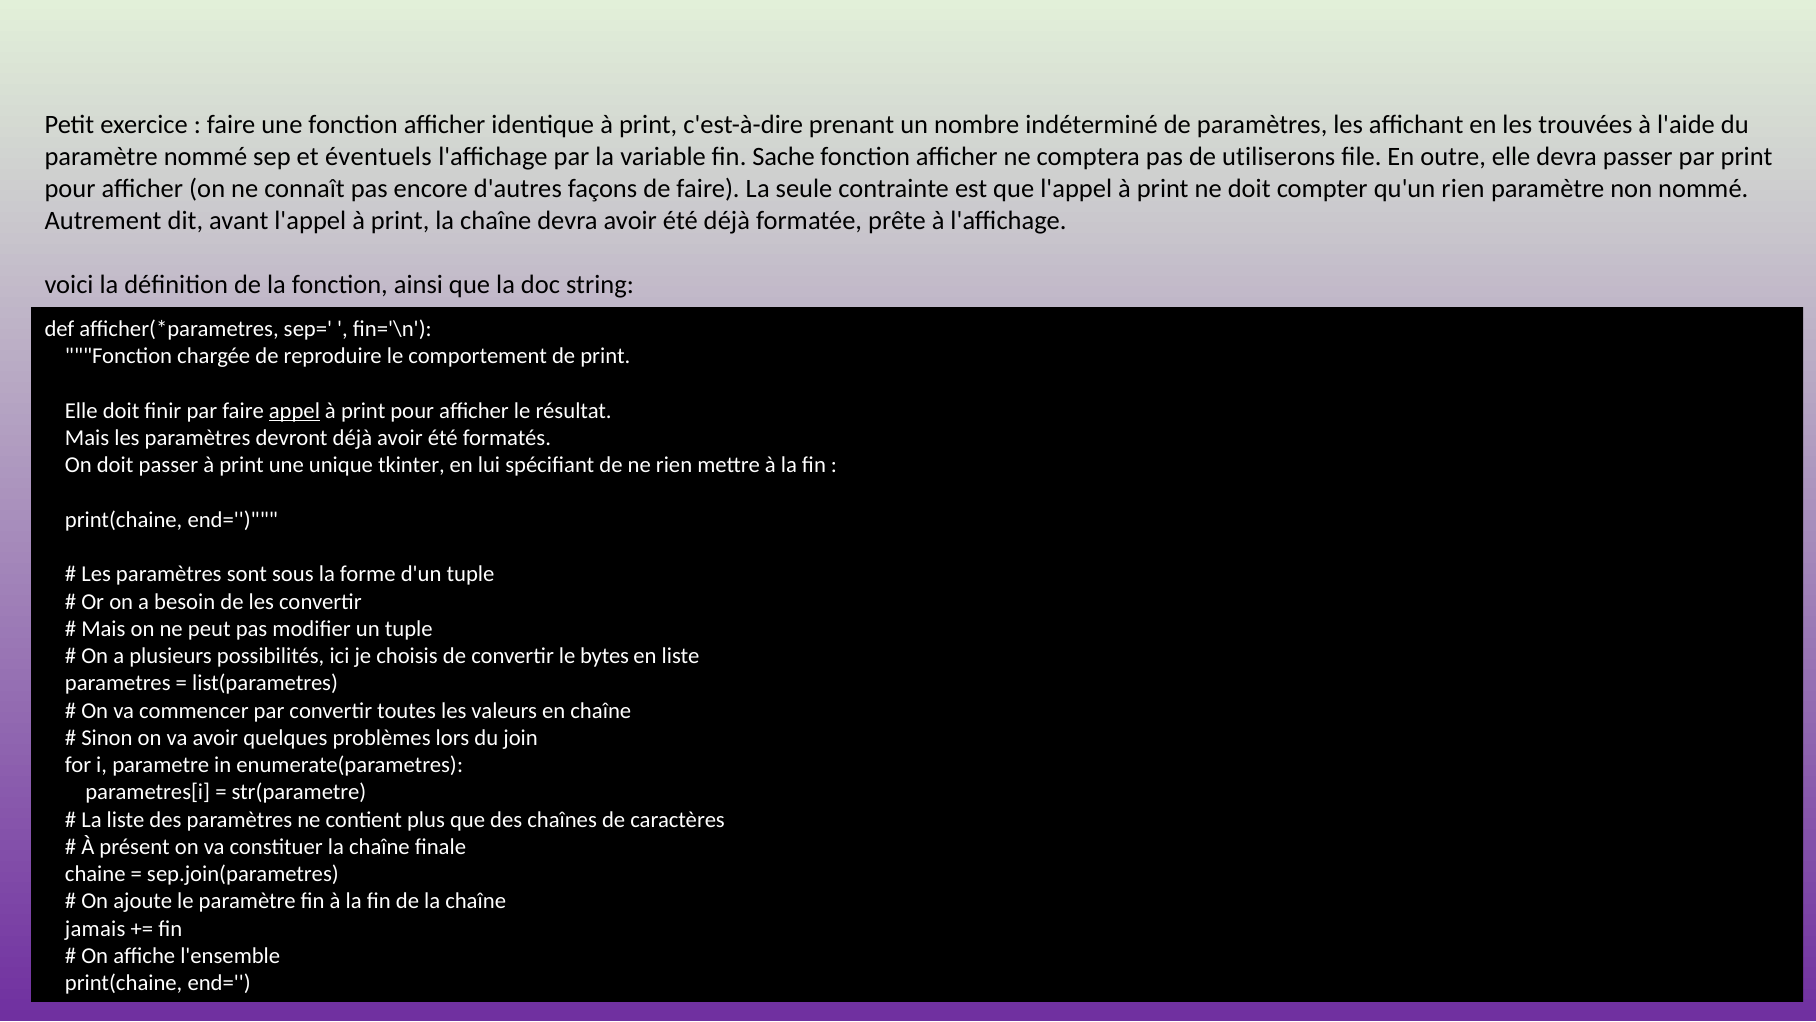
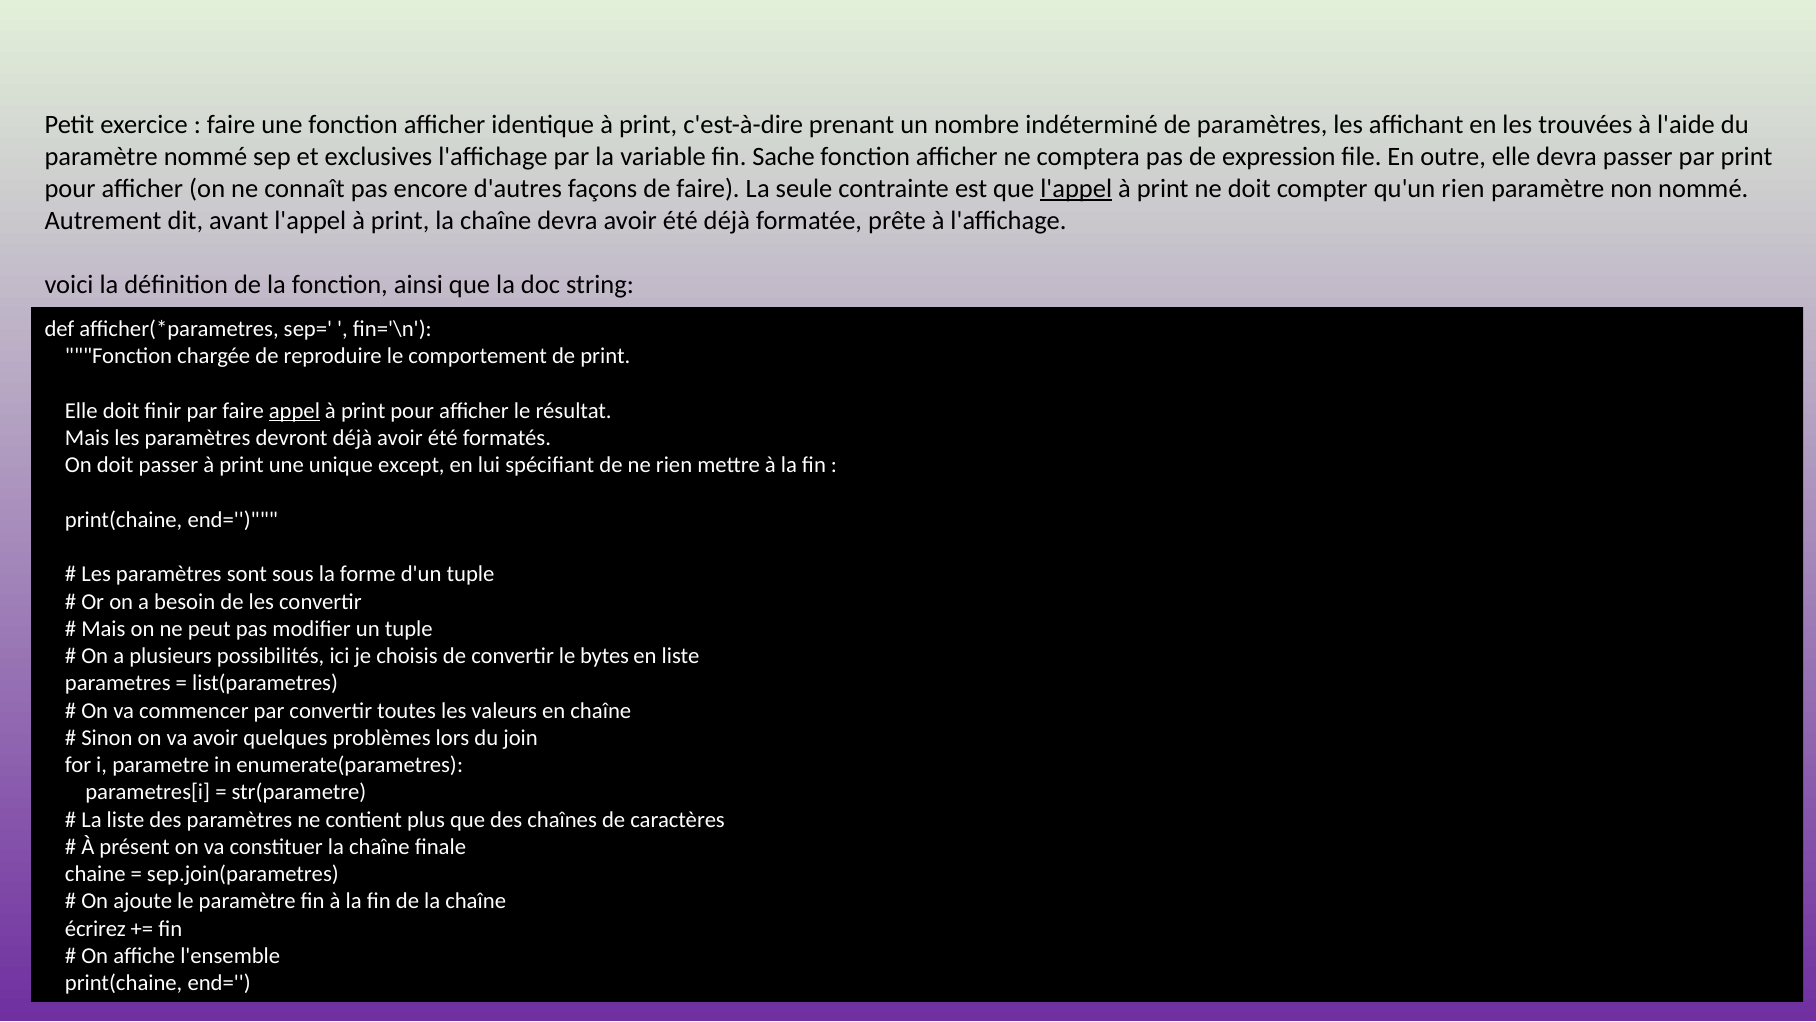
éventuels: éventuels -> exclusives
utiliserons: utiliserons -> expression
l'appel at (1076, 189) underline: none -> present
tkinter: tkinter -> except
jamais: jamais -> écrirez
